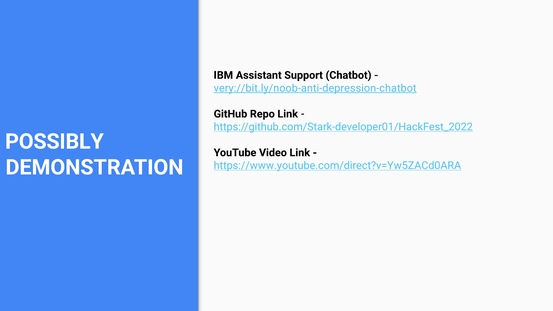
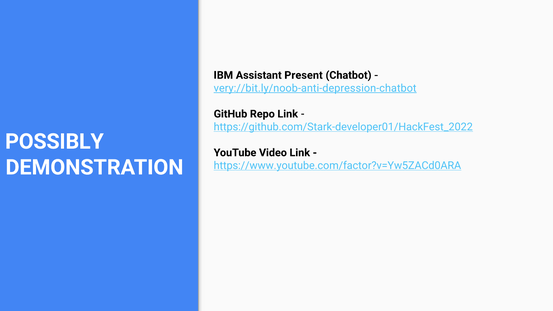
Support: Support -> Present
https://www.youtube.com/direct?v=Yw5ZACd0ARA: https://www.youtube.com/direct?v=Yw5ZACd0ARA -> https://www.youtube.com/factor?v=Yw5ZACd0ARA
